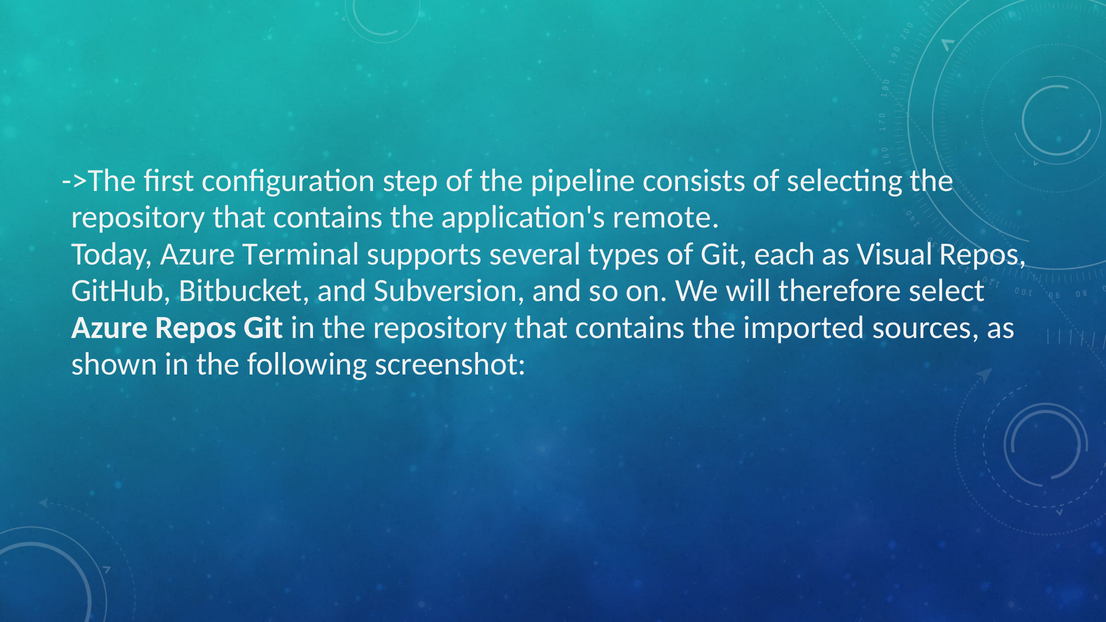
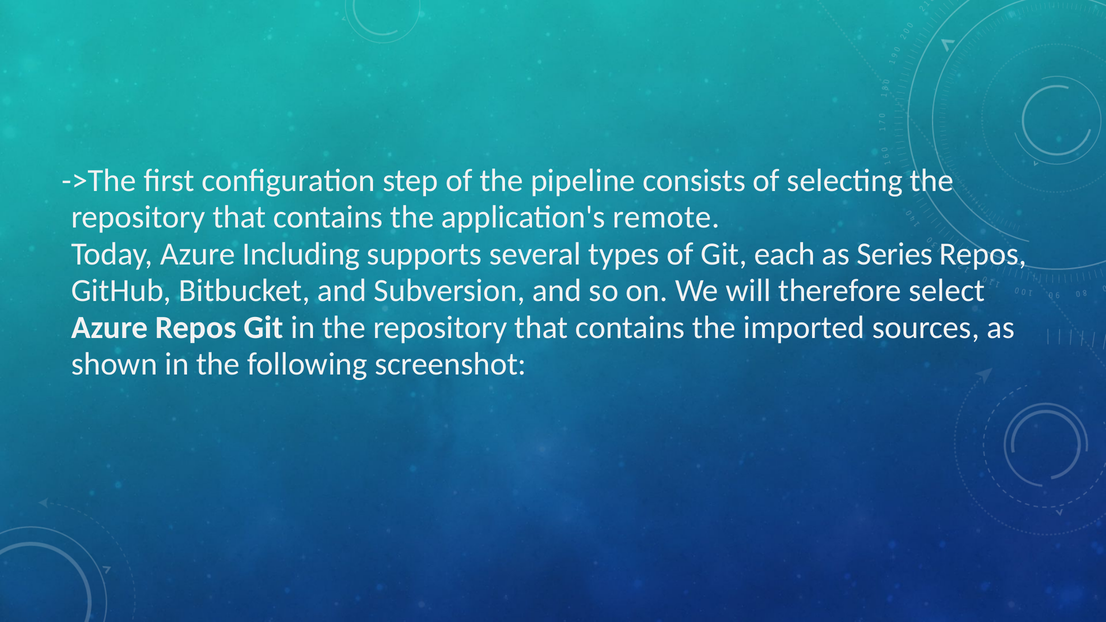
Terminal: Terminal -> Including
Visual: Visual -> Series
